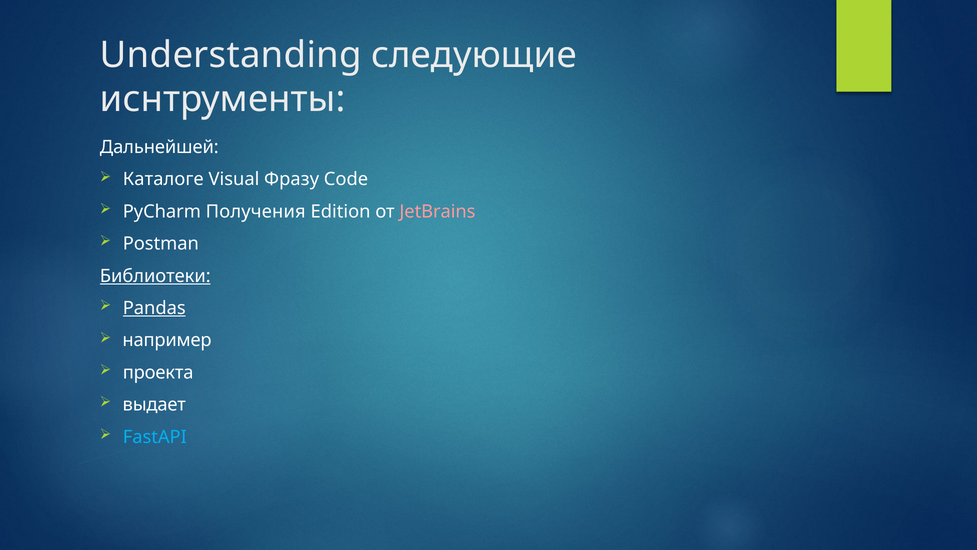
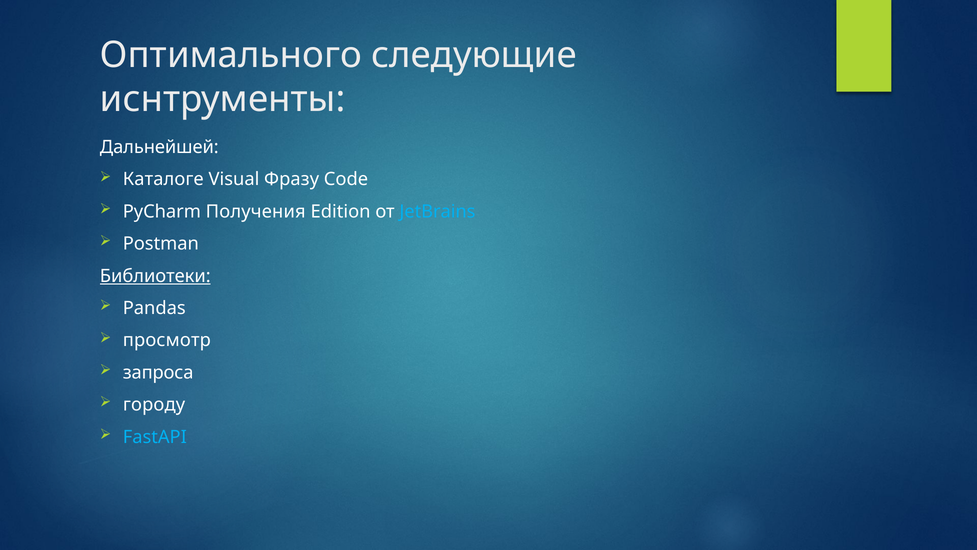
Understanding: Understanding -> Оптимального
JetBrains colour: pink -> light blue
Pandas underline: present -> none
например: например -> просмотр
проекта: проекта -> запроса
выдает: выдает -> городу
